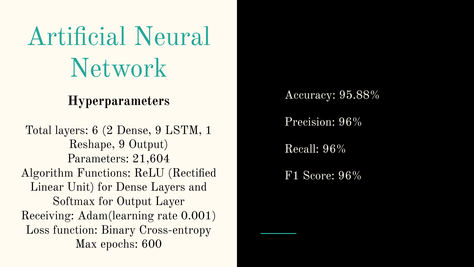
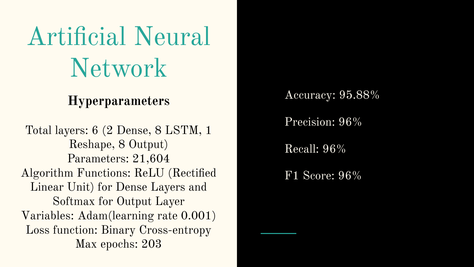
Dense 9: 9 -> 8
Reshape 9: 9 -> 8
Receiving: Receiving -> Variables
600: 600 -> 203
